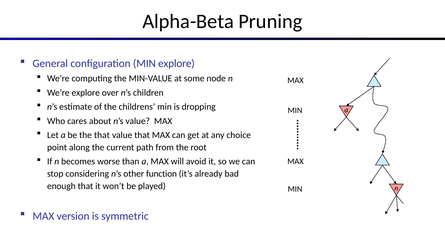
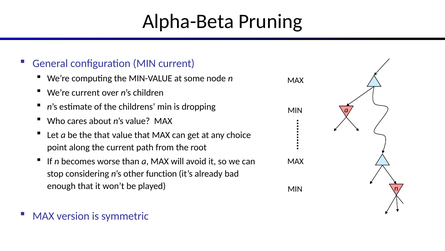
MIN explore: explore -> current
We’re explore: explore -> current
